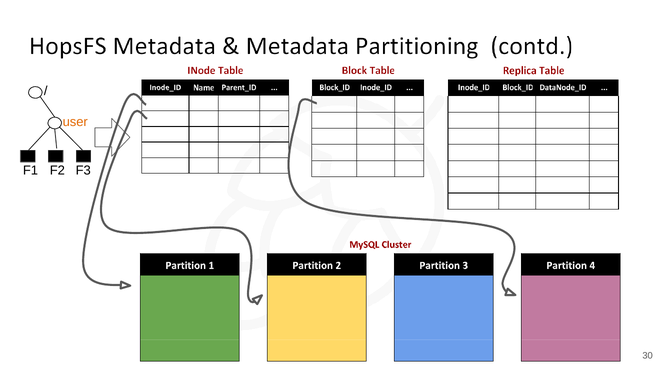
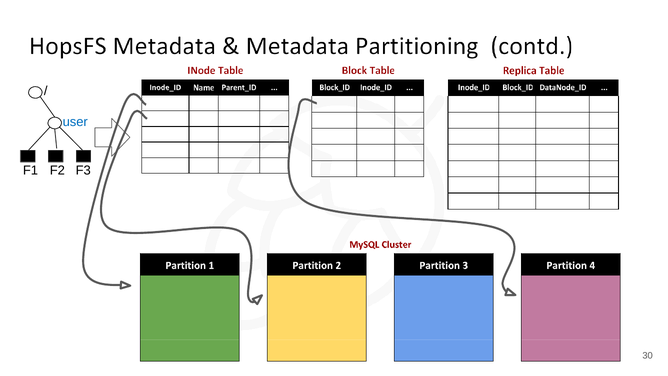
user colour: orange -> blue
